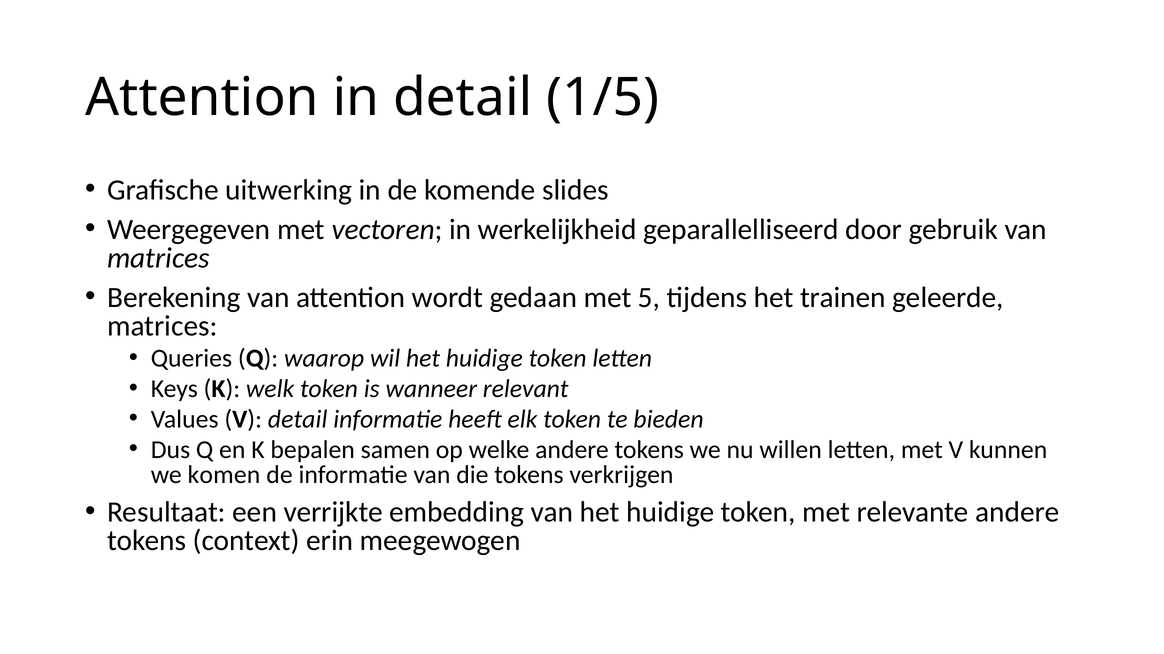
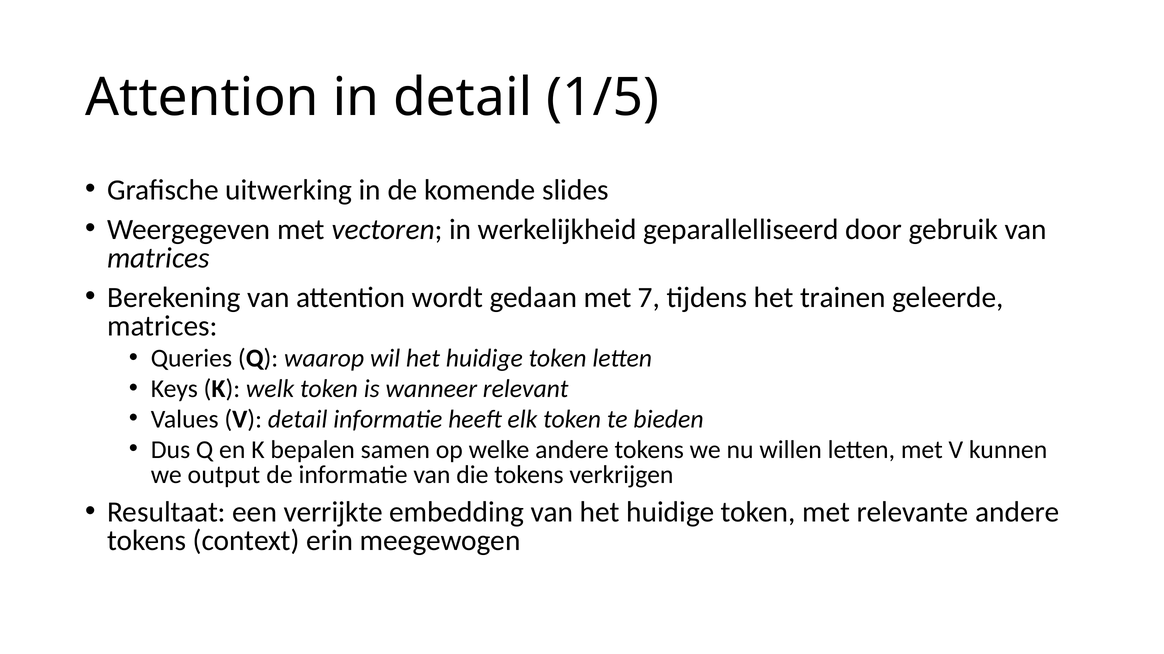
5: 5 -> 7
komen: komen -> output
